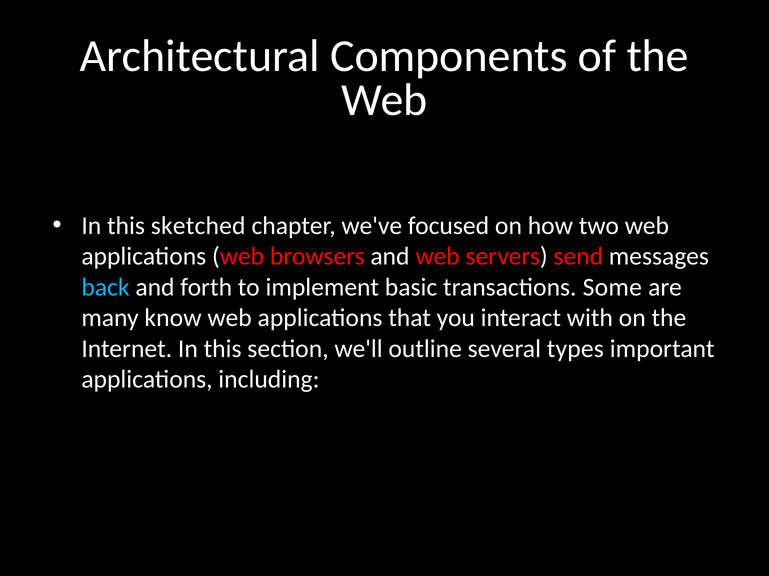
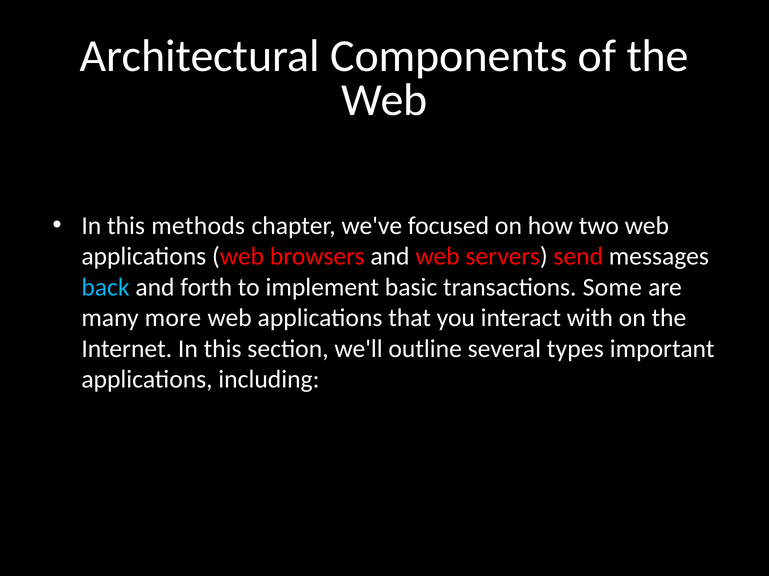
sketched: sketched -> methods
know: know -> more
